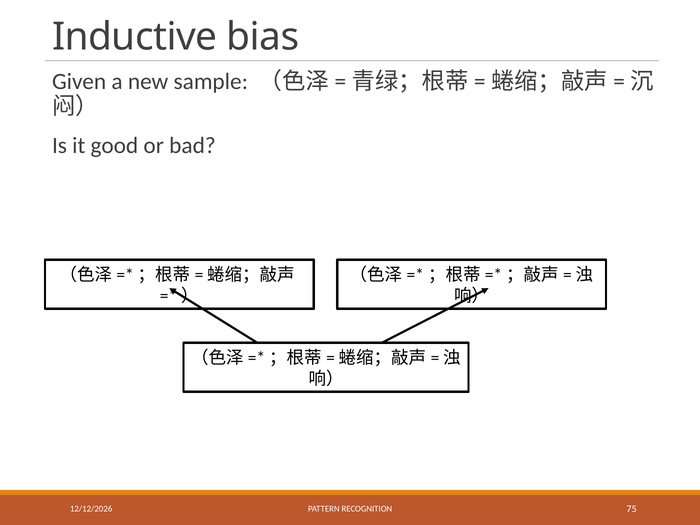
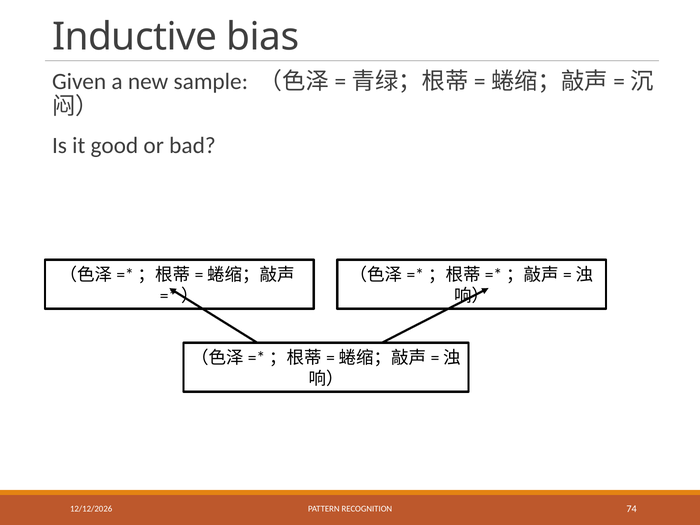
75: 75 -> 74
